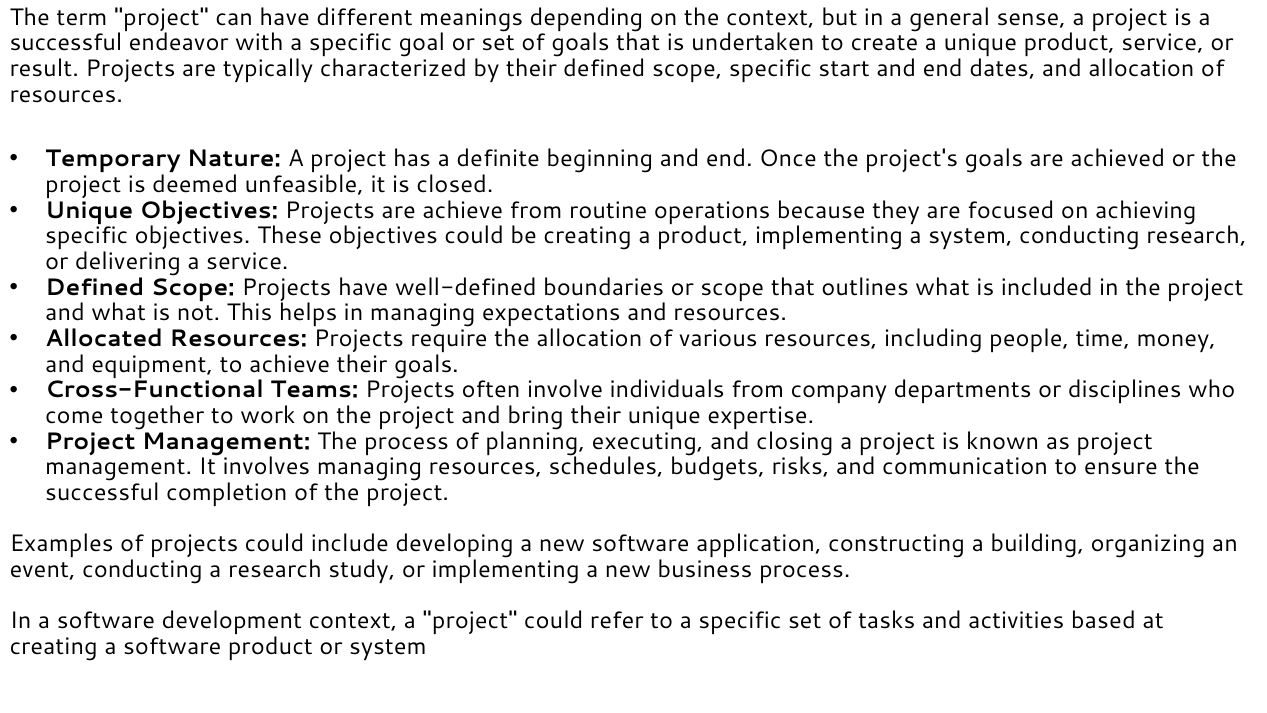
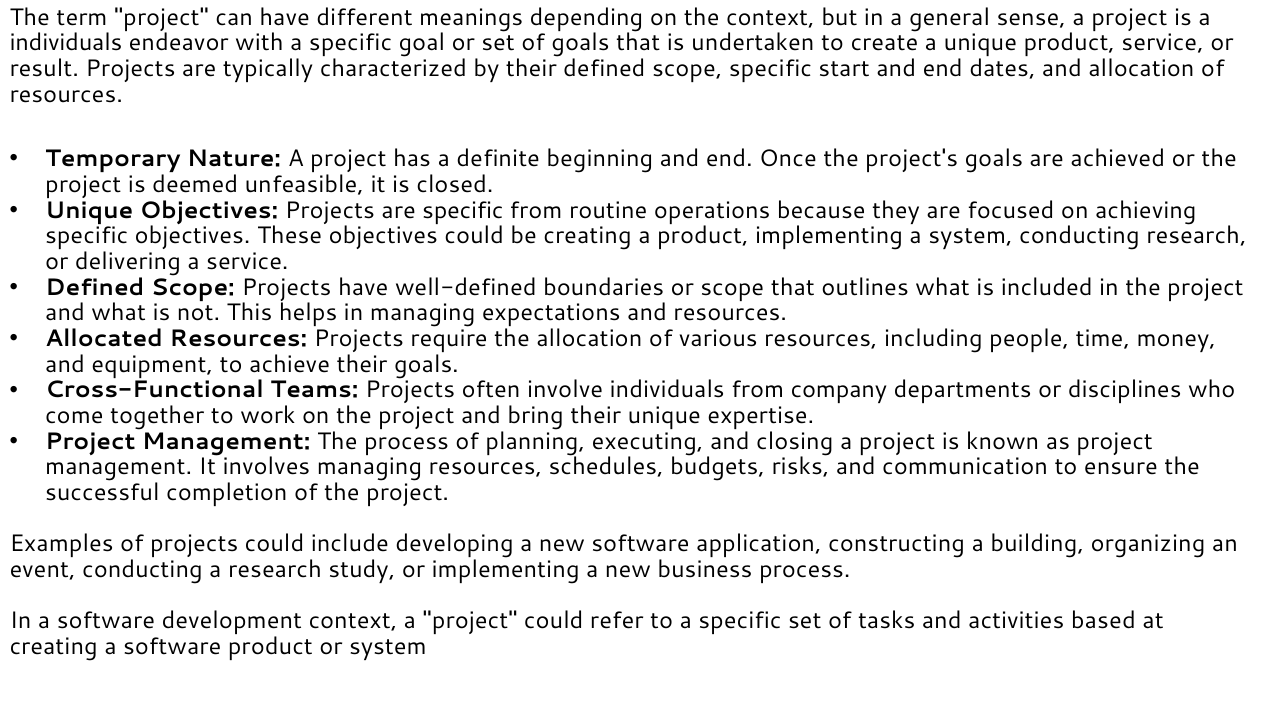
successful at (66, 43): successful -> individuals
are achieve: achieve -> specific
